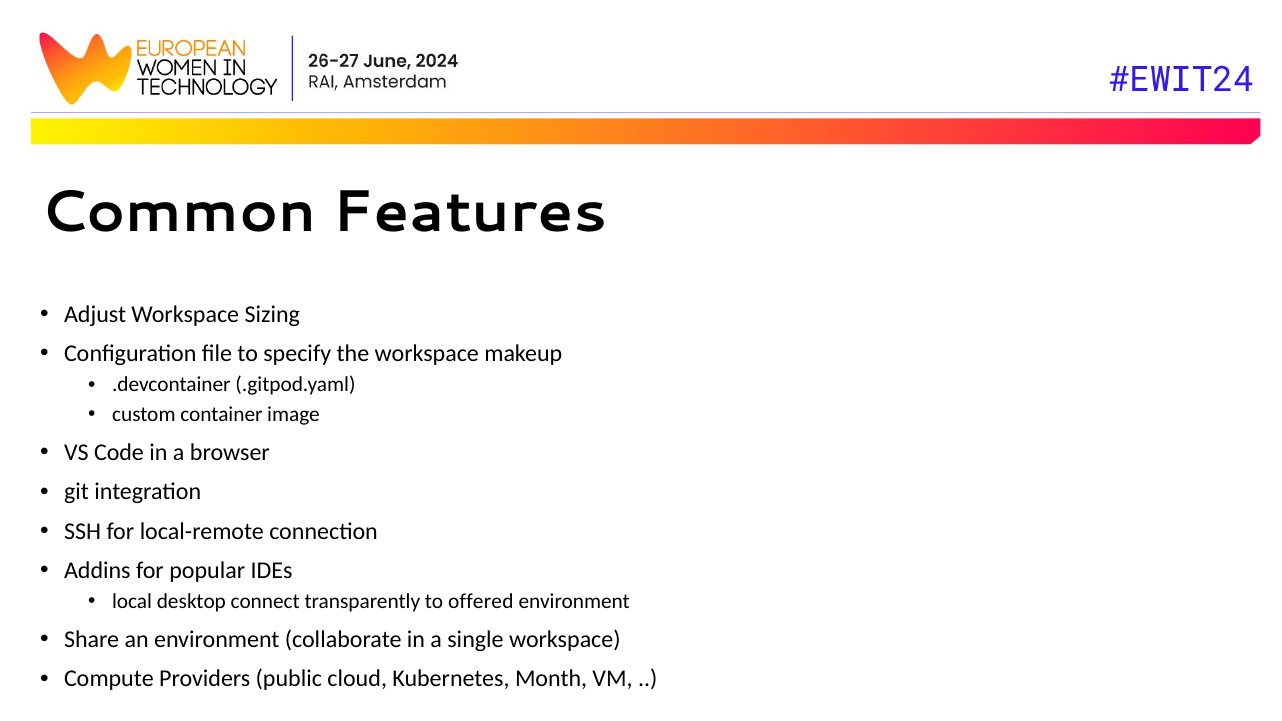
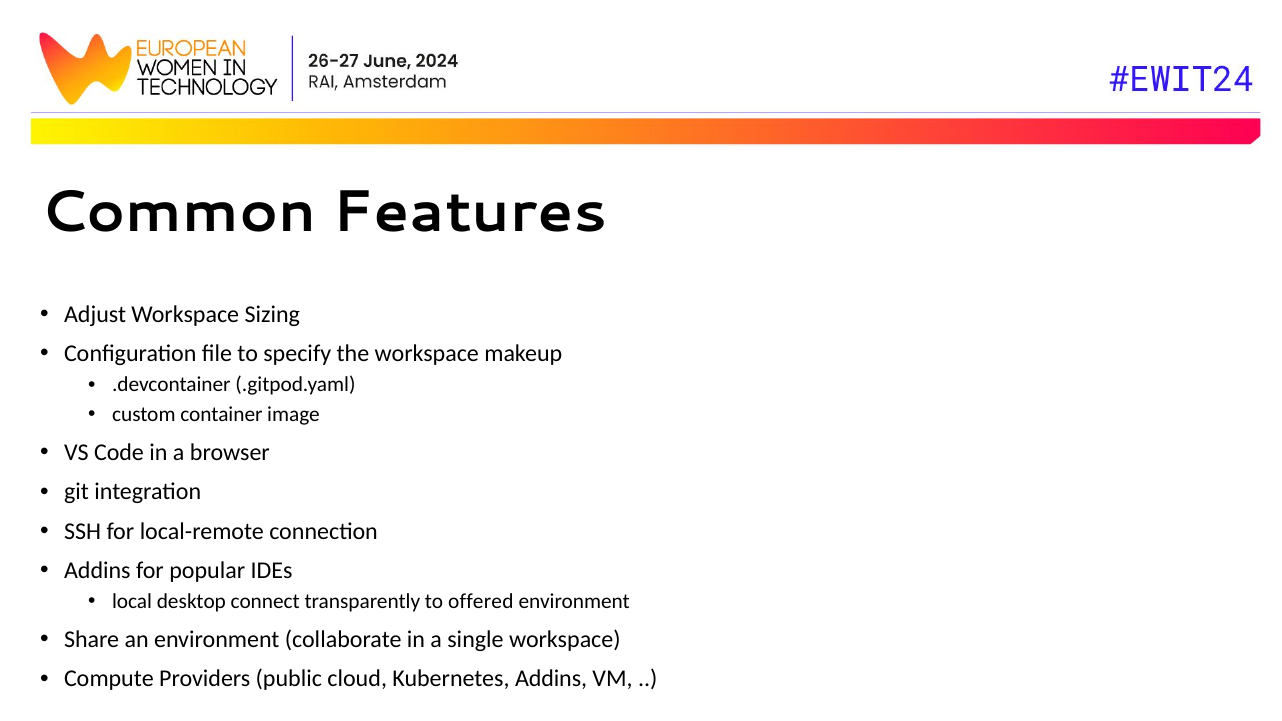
Kubernetes Month: Month -> Addins
